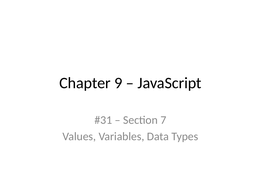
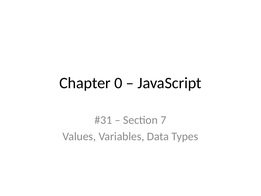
9: 9 -> 0
